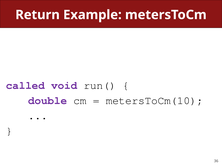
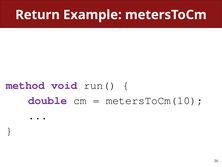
called: called -> method
